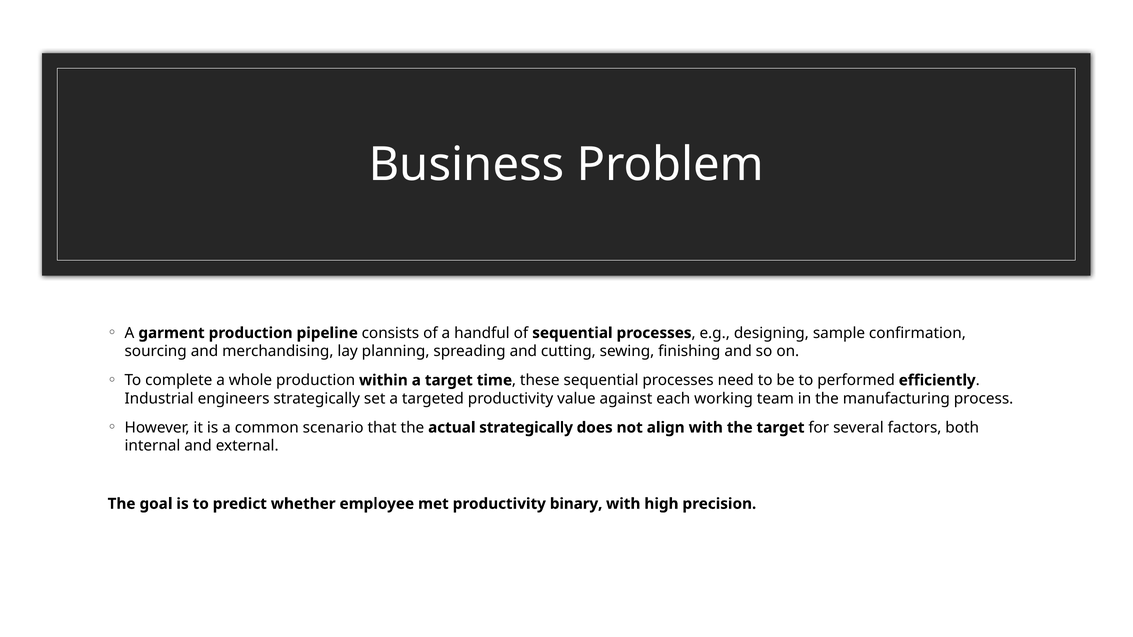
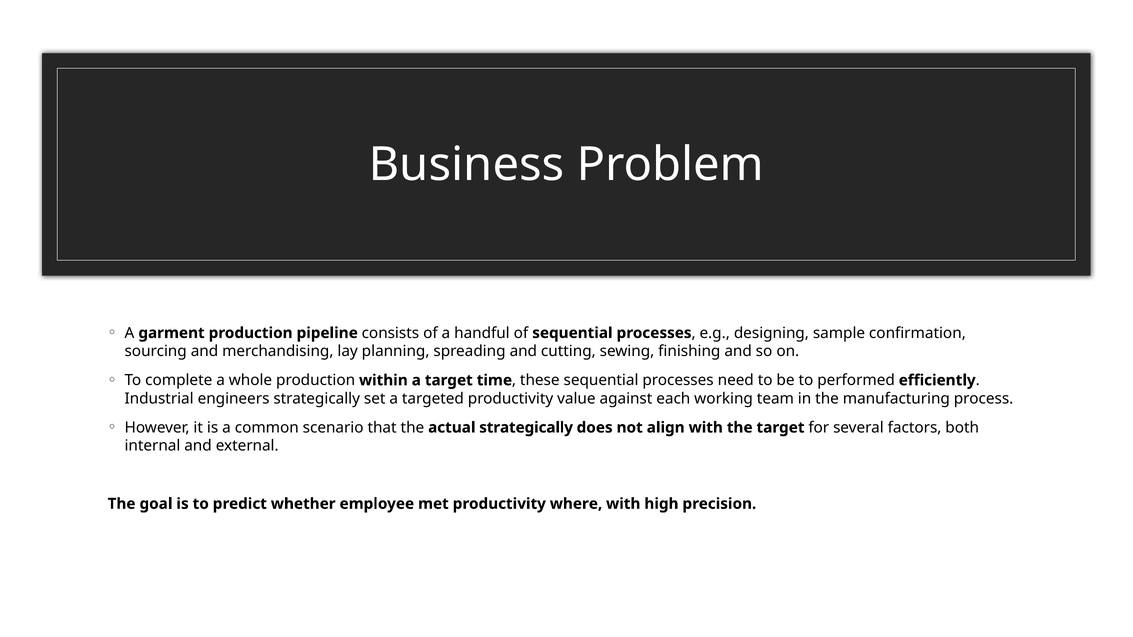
binary: binary -> where
